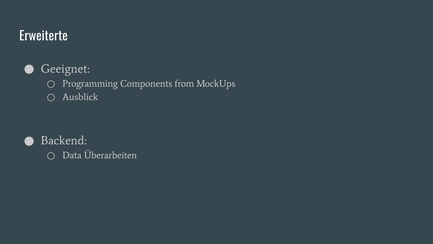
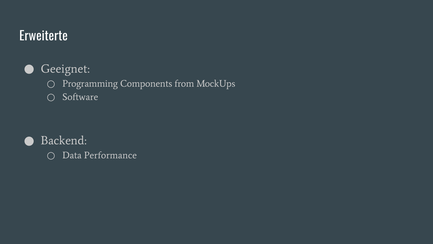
Ausblick: Ausblick -> Software
Überarbeiten: Überarbeiten -> Performance
